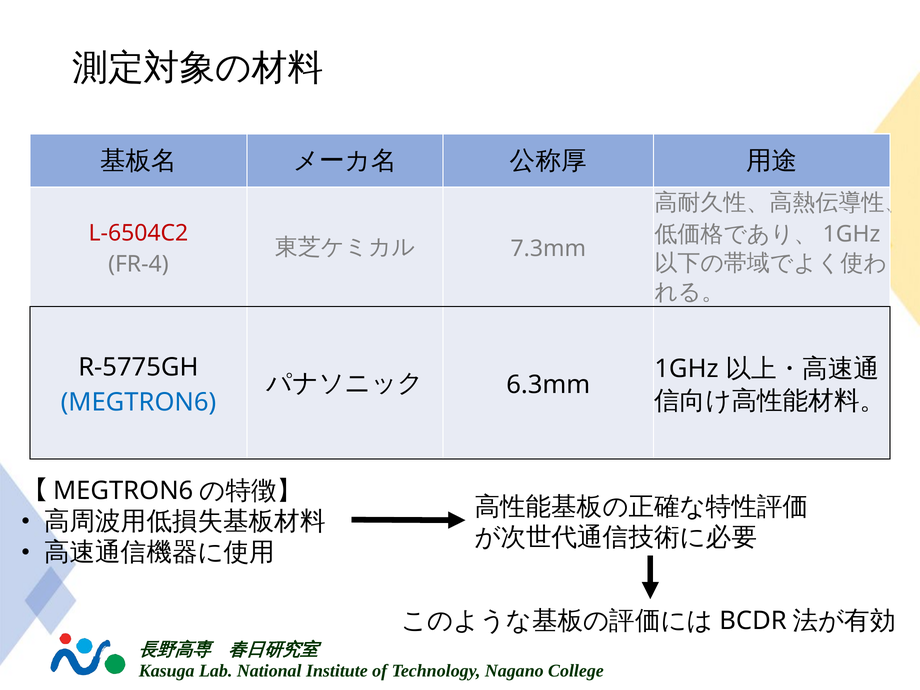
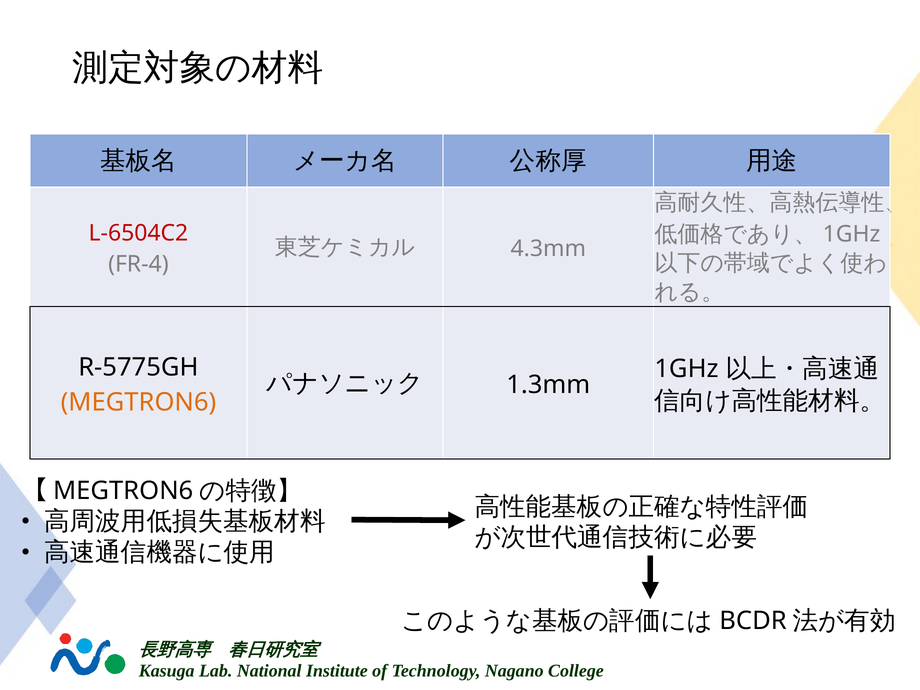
7.3mm: 7.3mm -> 4.3mm
6.3mm: 6.3mm -> 1.3mm
MEGTRON6 colour: blue -> orange
